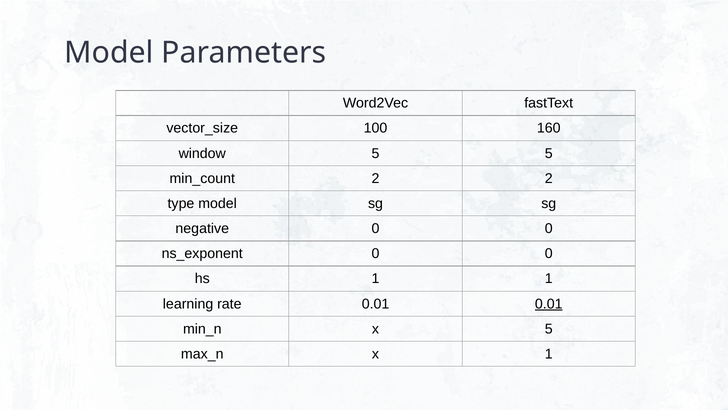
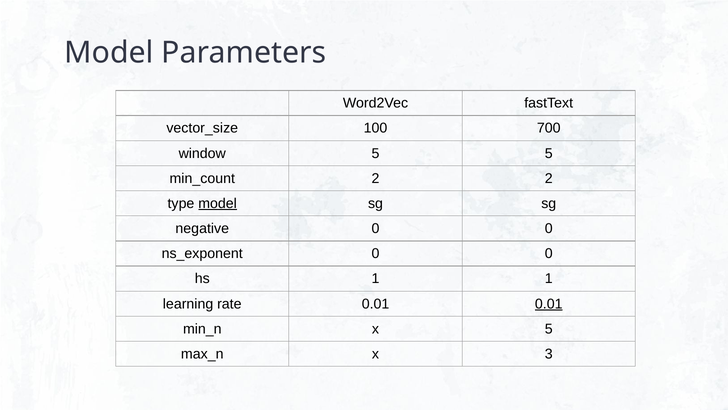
160: 160 -> 700
model at (218, 203) underline: none -> present
x 1: 1 -> 3
